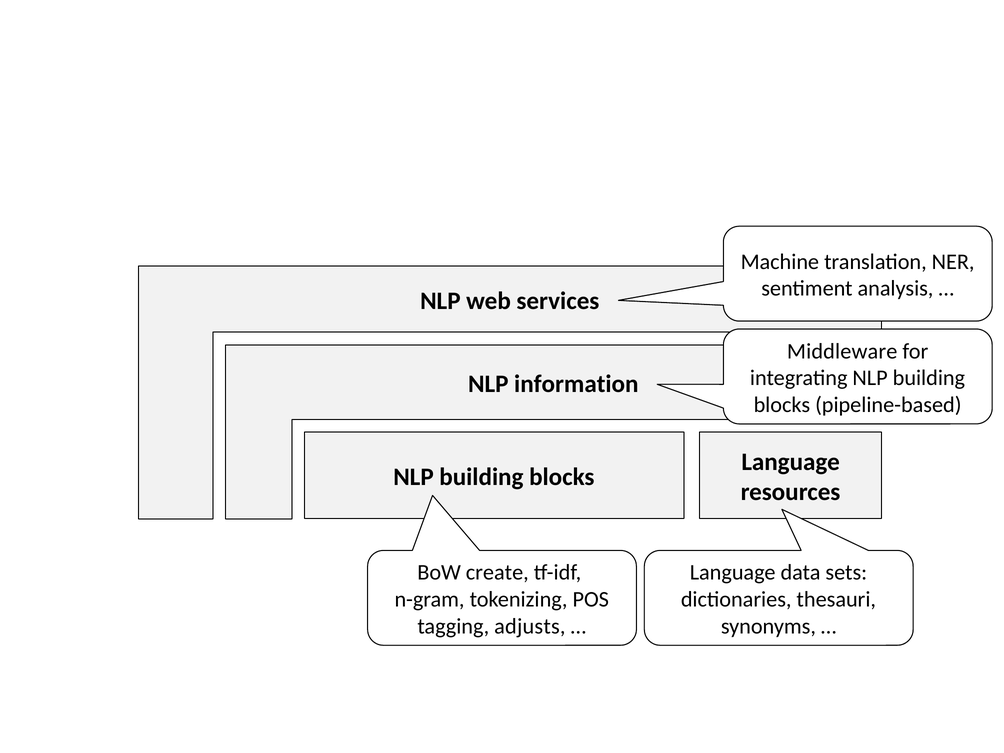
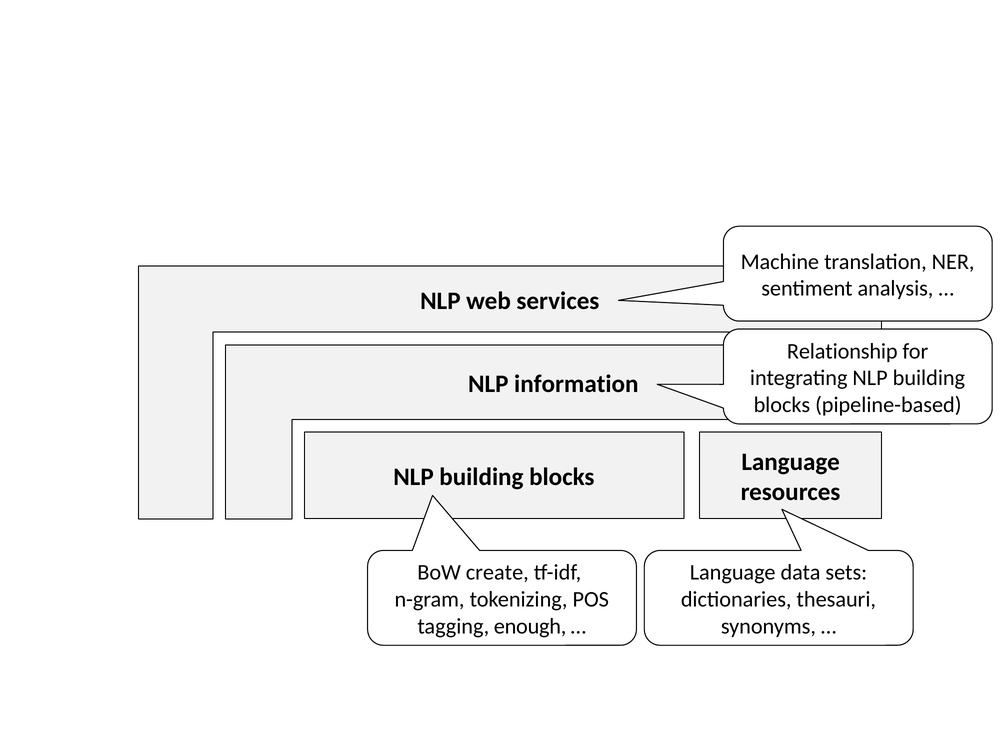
Middleware: Middleware -> Relationship
adjusts: adjusts -> enough
